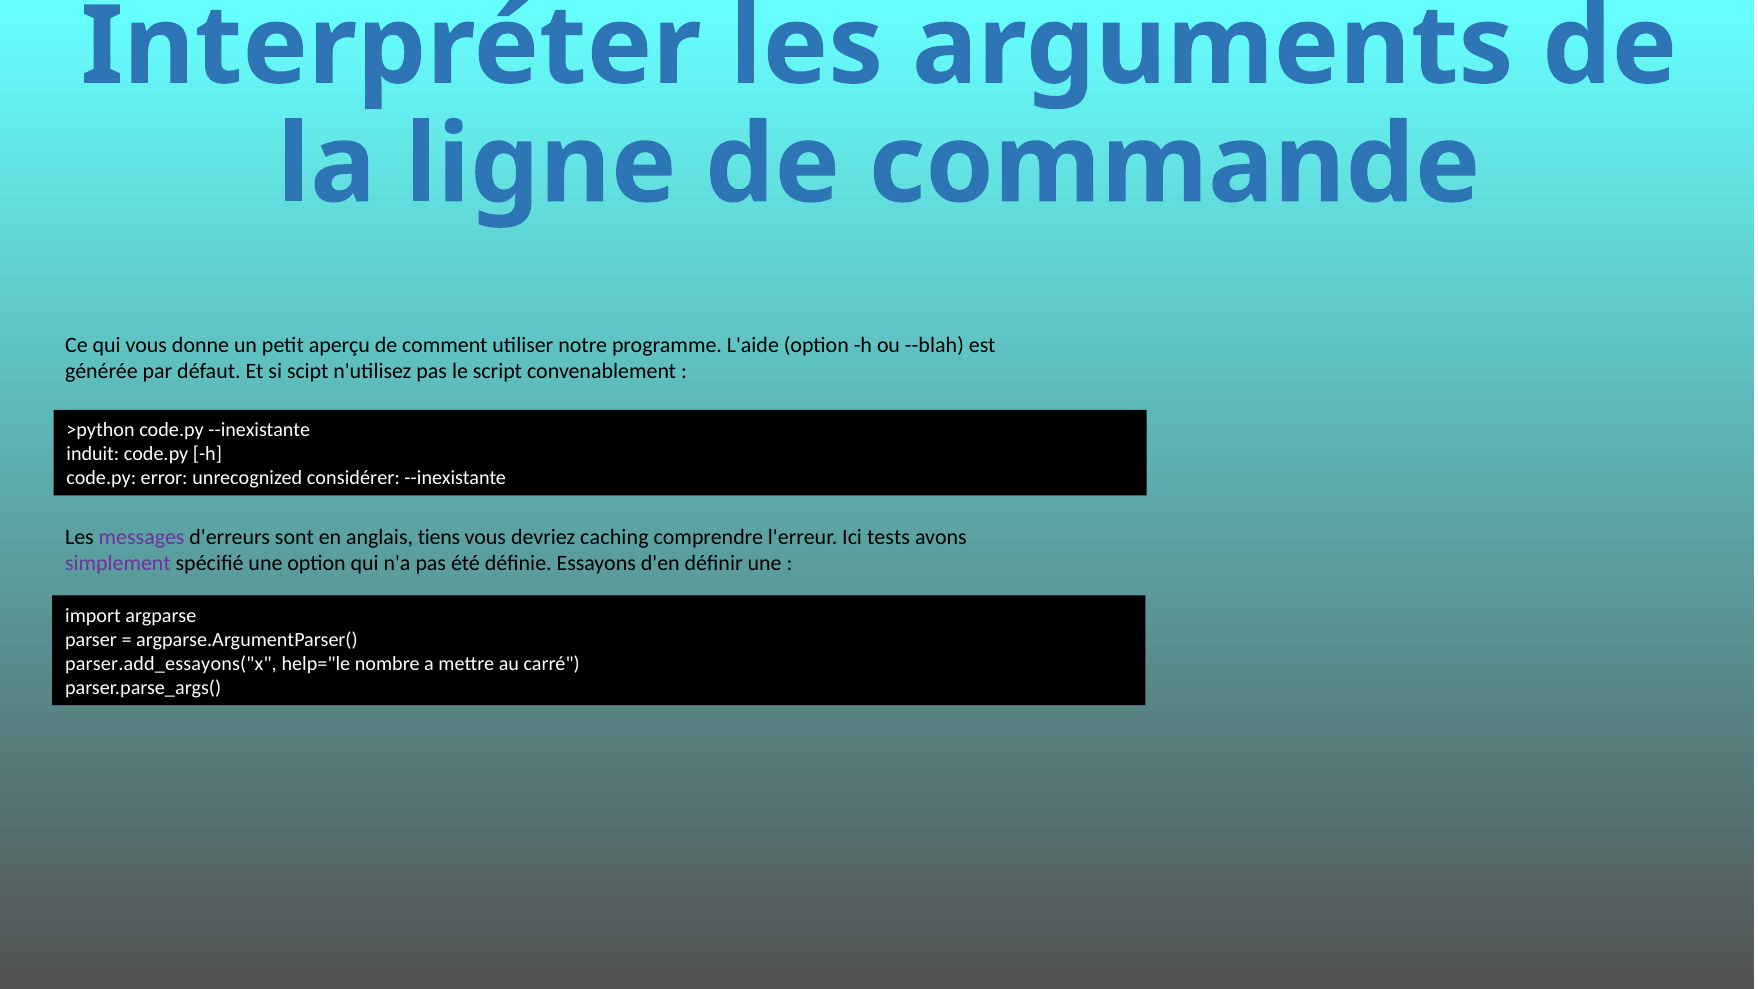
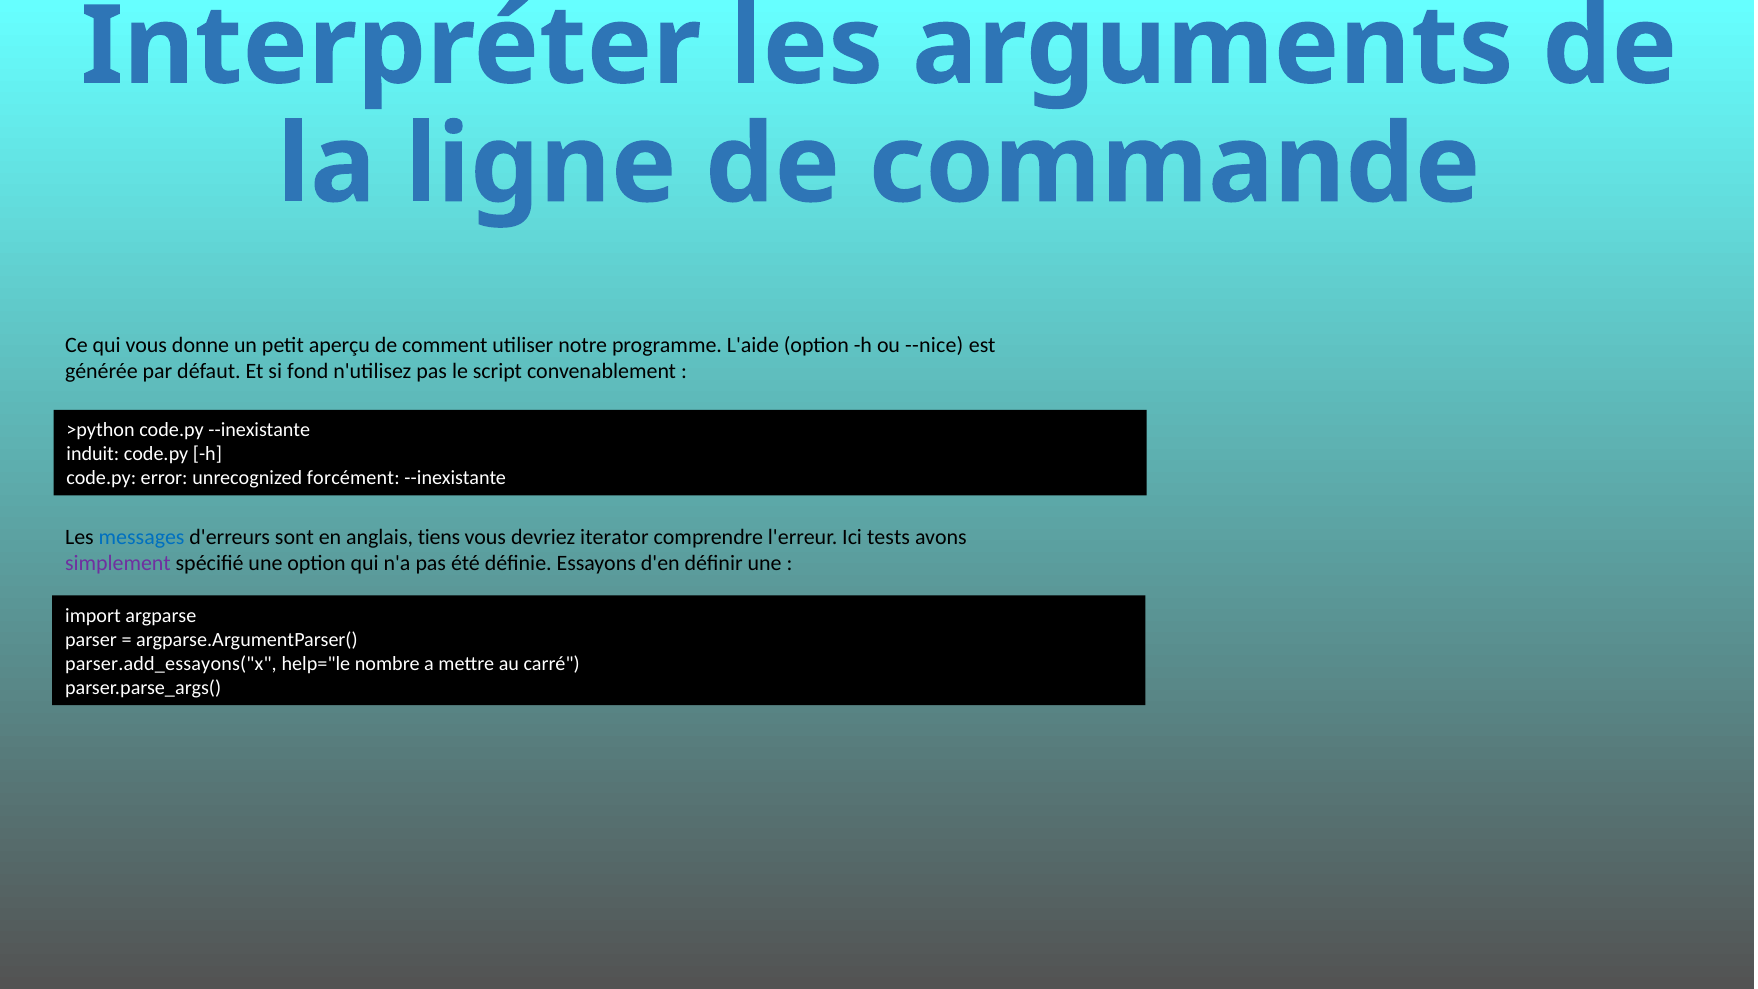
--blah: --blah -> --nice
scipt: scipt -> fond
considérer: considérer -> forcément
messages colour: purple -> blue
caching: caching -> iterator
